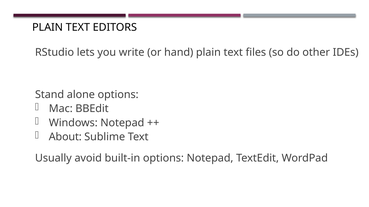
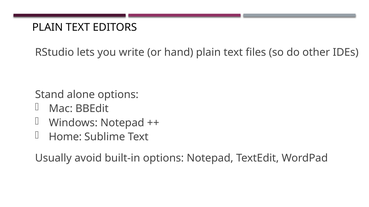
About: About -> Home
